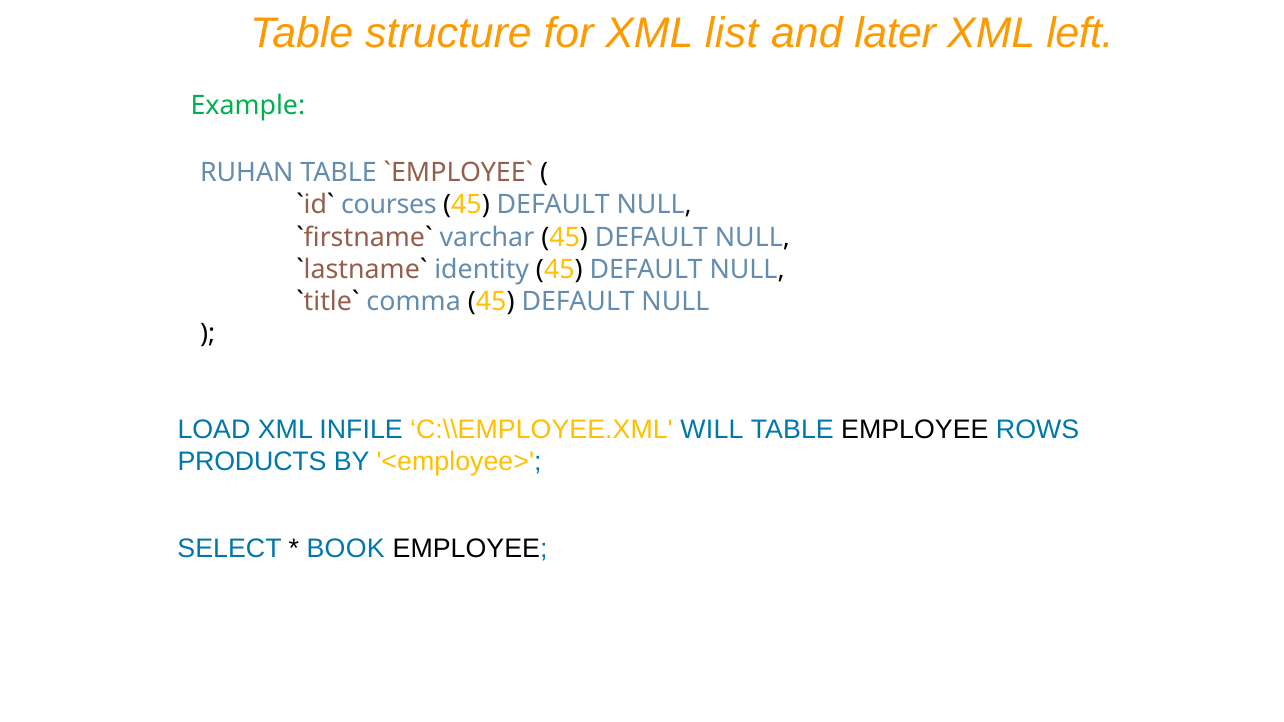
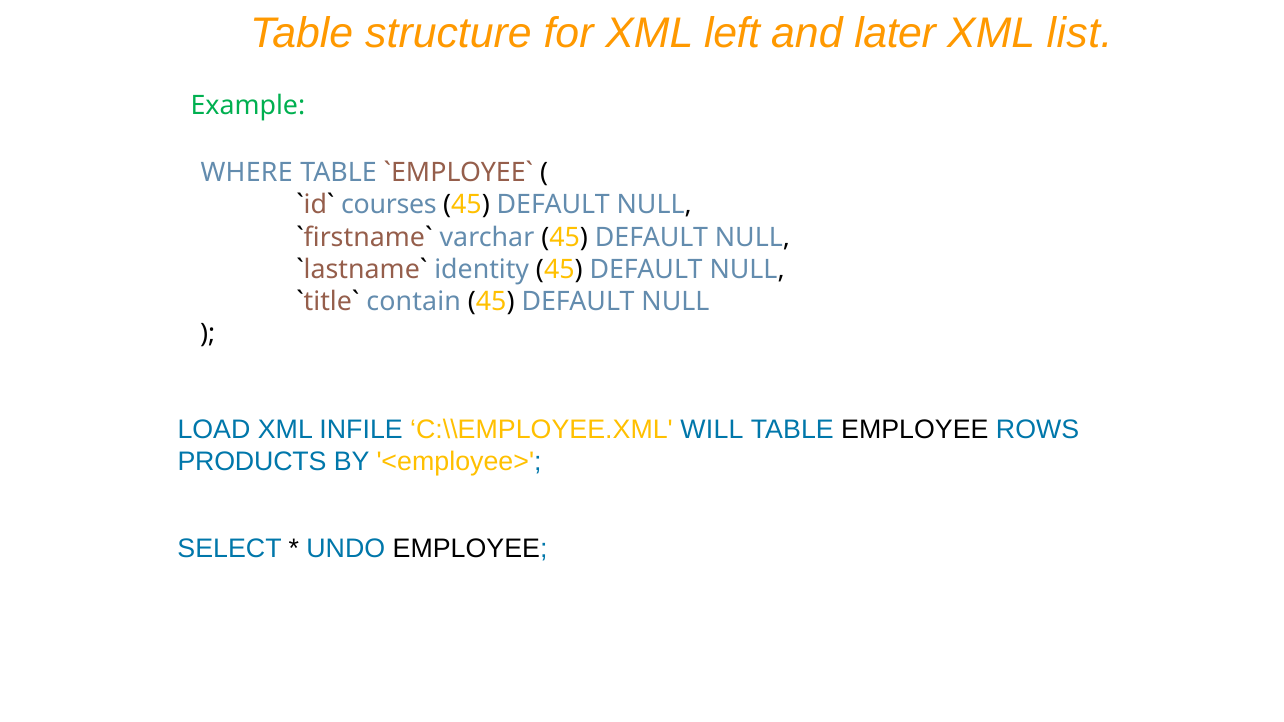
list: list -> left
left: left -> list
RUHAN: RUHAN -> WHERE
comma: comma -> contain
BOOK: BOOK -> UNDO
